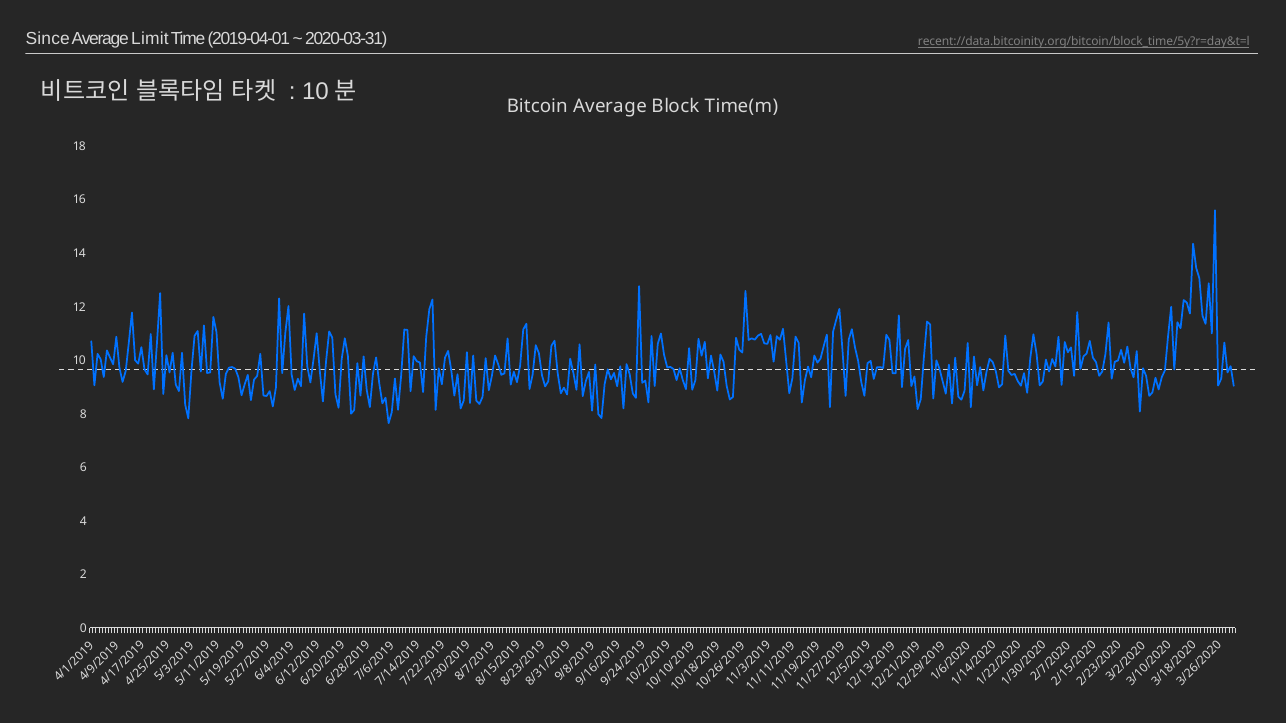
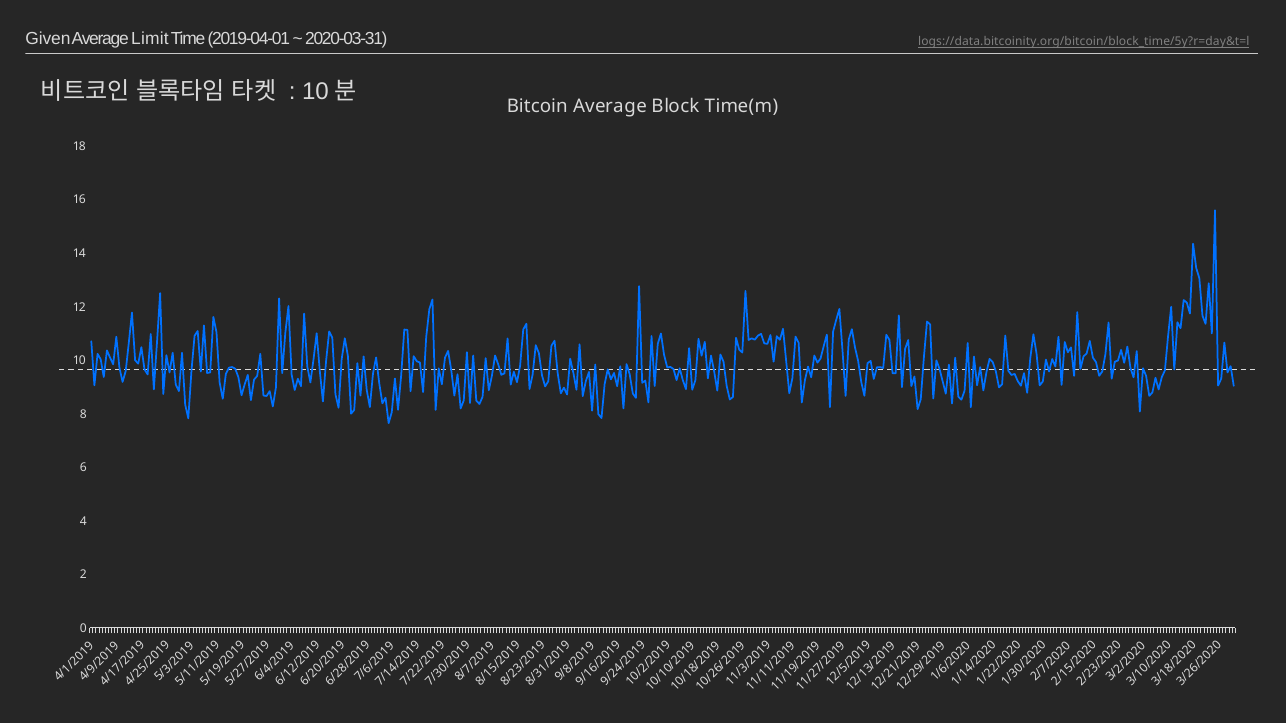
Since: Since -> Given
recent://data.bitcoinity.org/bitcoin/block_time/5y?r=day&t=l: recent://data.bitcoinity.org/bitcoin/block_time/5y?r=day&t=l -> logs://data.bitcoinity.org/bitcoin/block_time/5y?r=day&t=l
